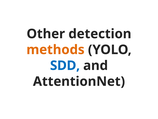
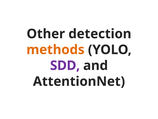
SDD colour: blue -> purple
